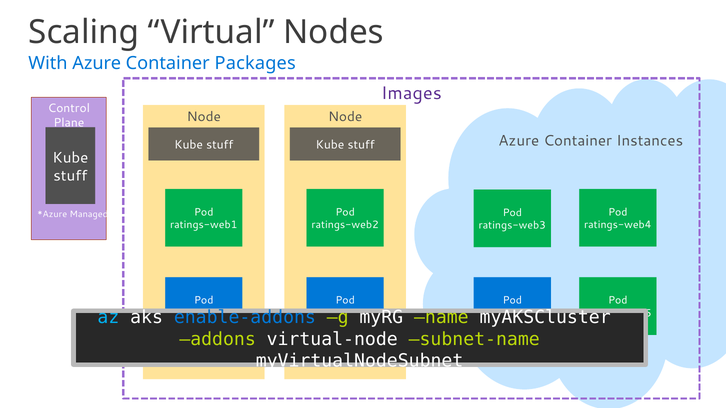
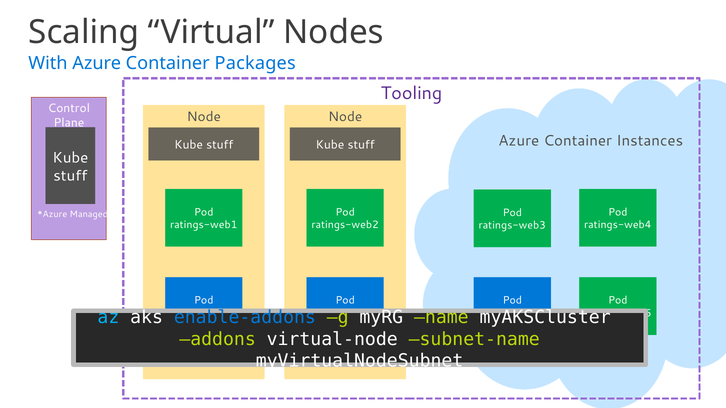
Images: Images -> Tooling
